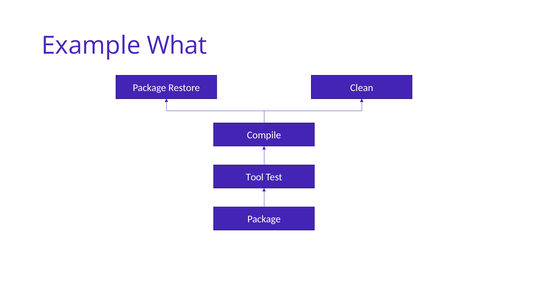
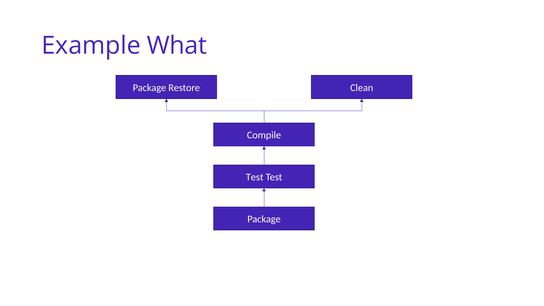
Tool at (255, 177): Tool -> Test
